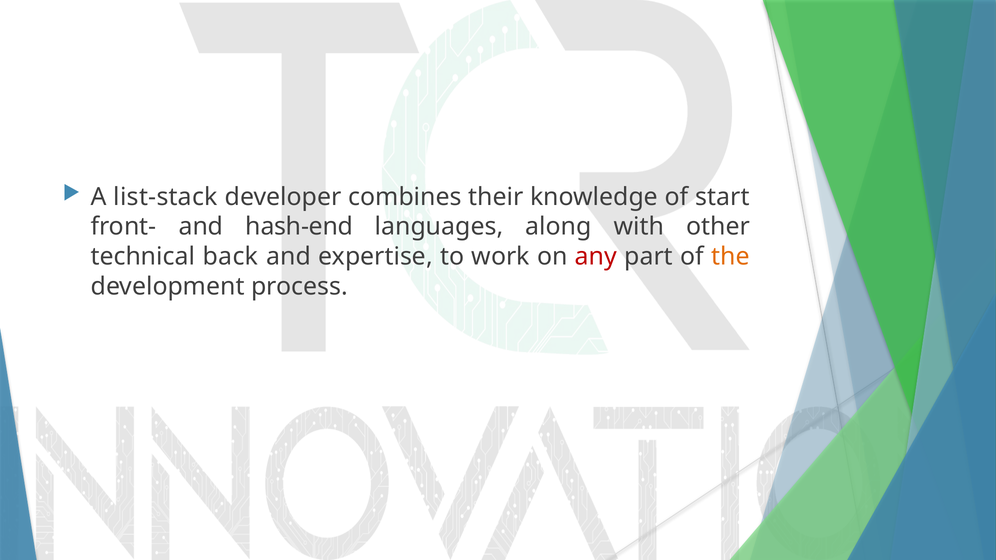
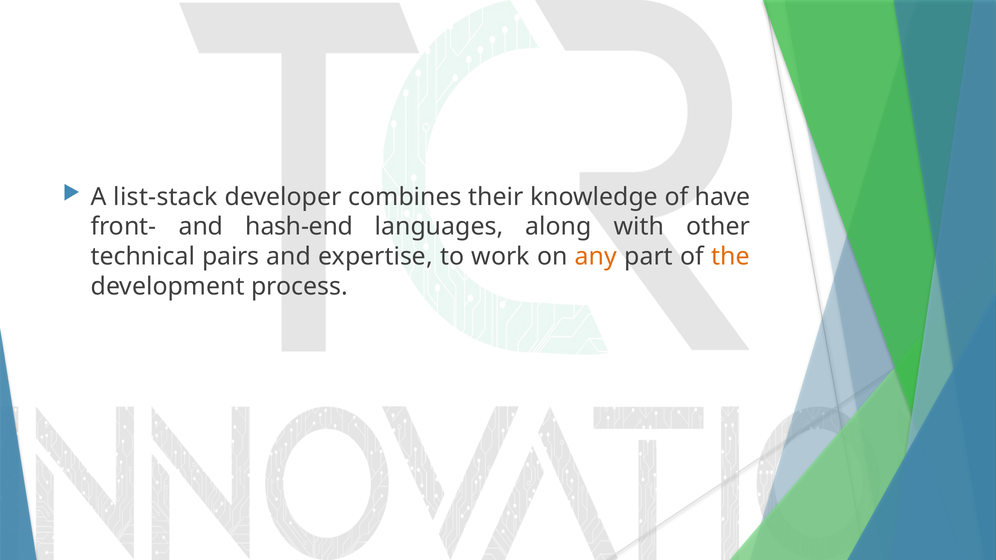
start: start -> have
back: back -> pairs
any colour: red -> orange
